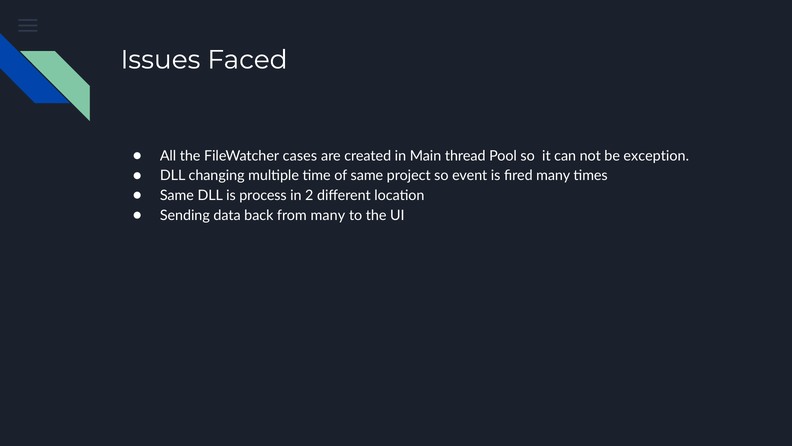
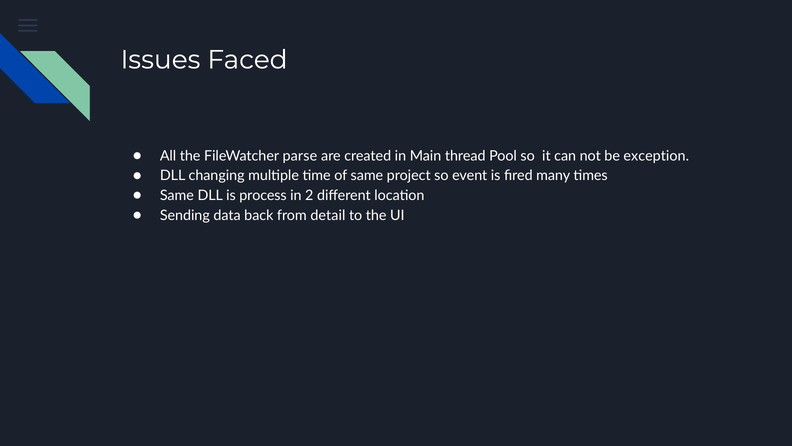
cases: cases -> parse
from many: many -> detail
